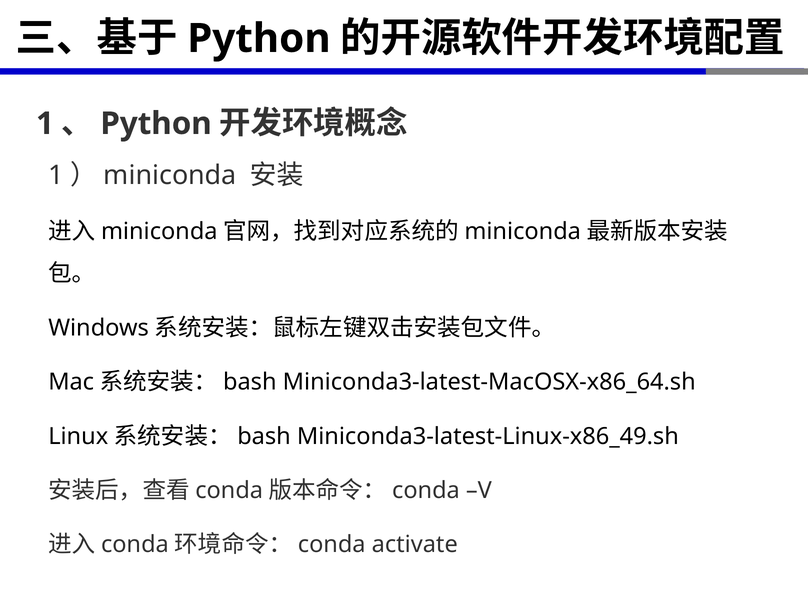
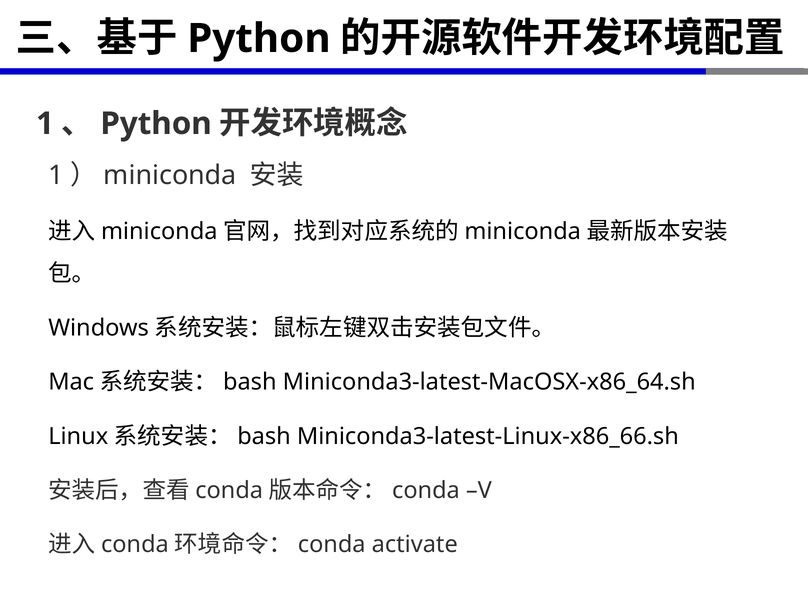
Miniconda3-latest-Linux-x86_49.sh: Miniconda3-latest-Linux-x86_49.sh -> Miniconda3-latest-Linux-x86_66.sh
